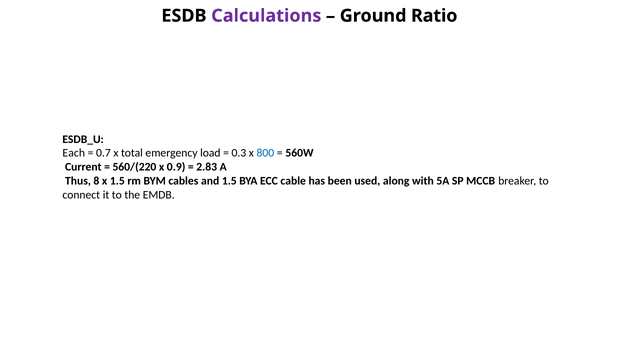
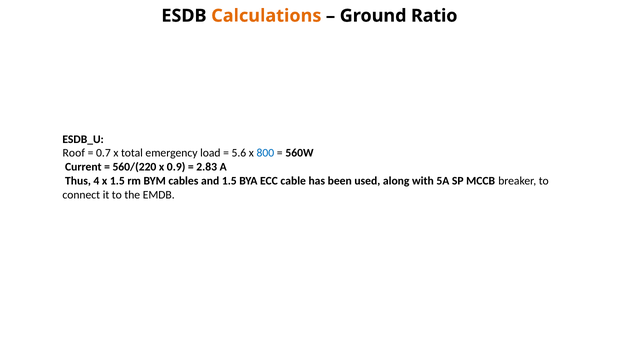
Calculations colour: purple -> orange
Each: Each -> Roof
0.3: 0.3 -> 5.6
8: 8 -> 4
